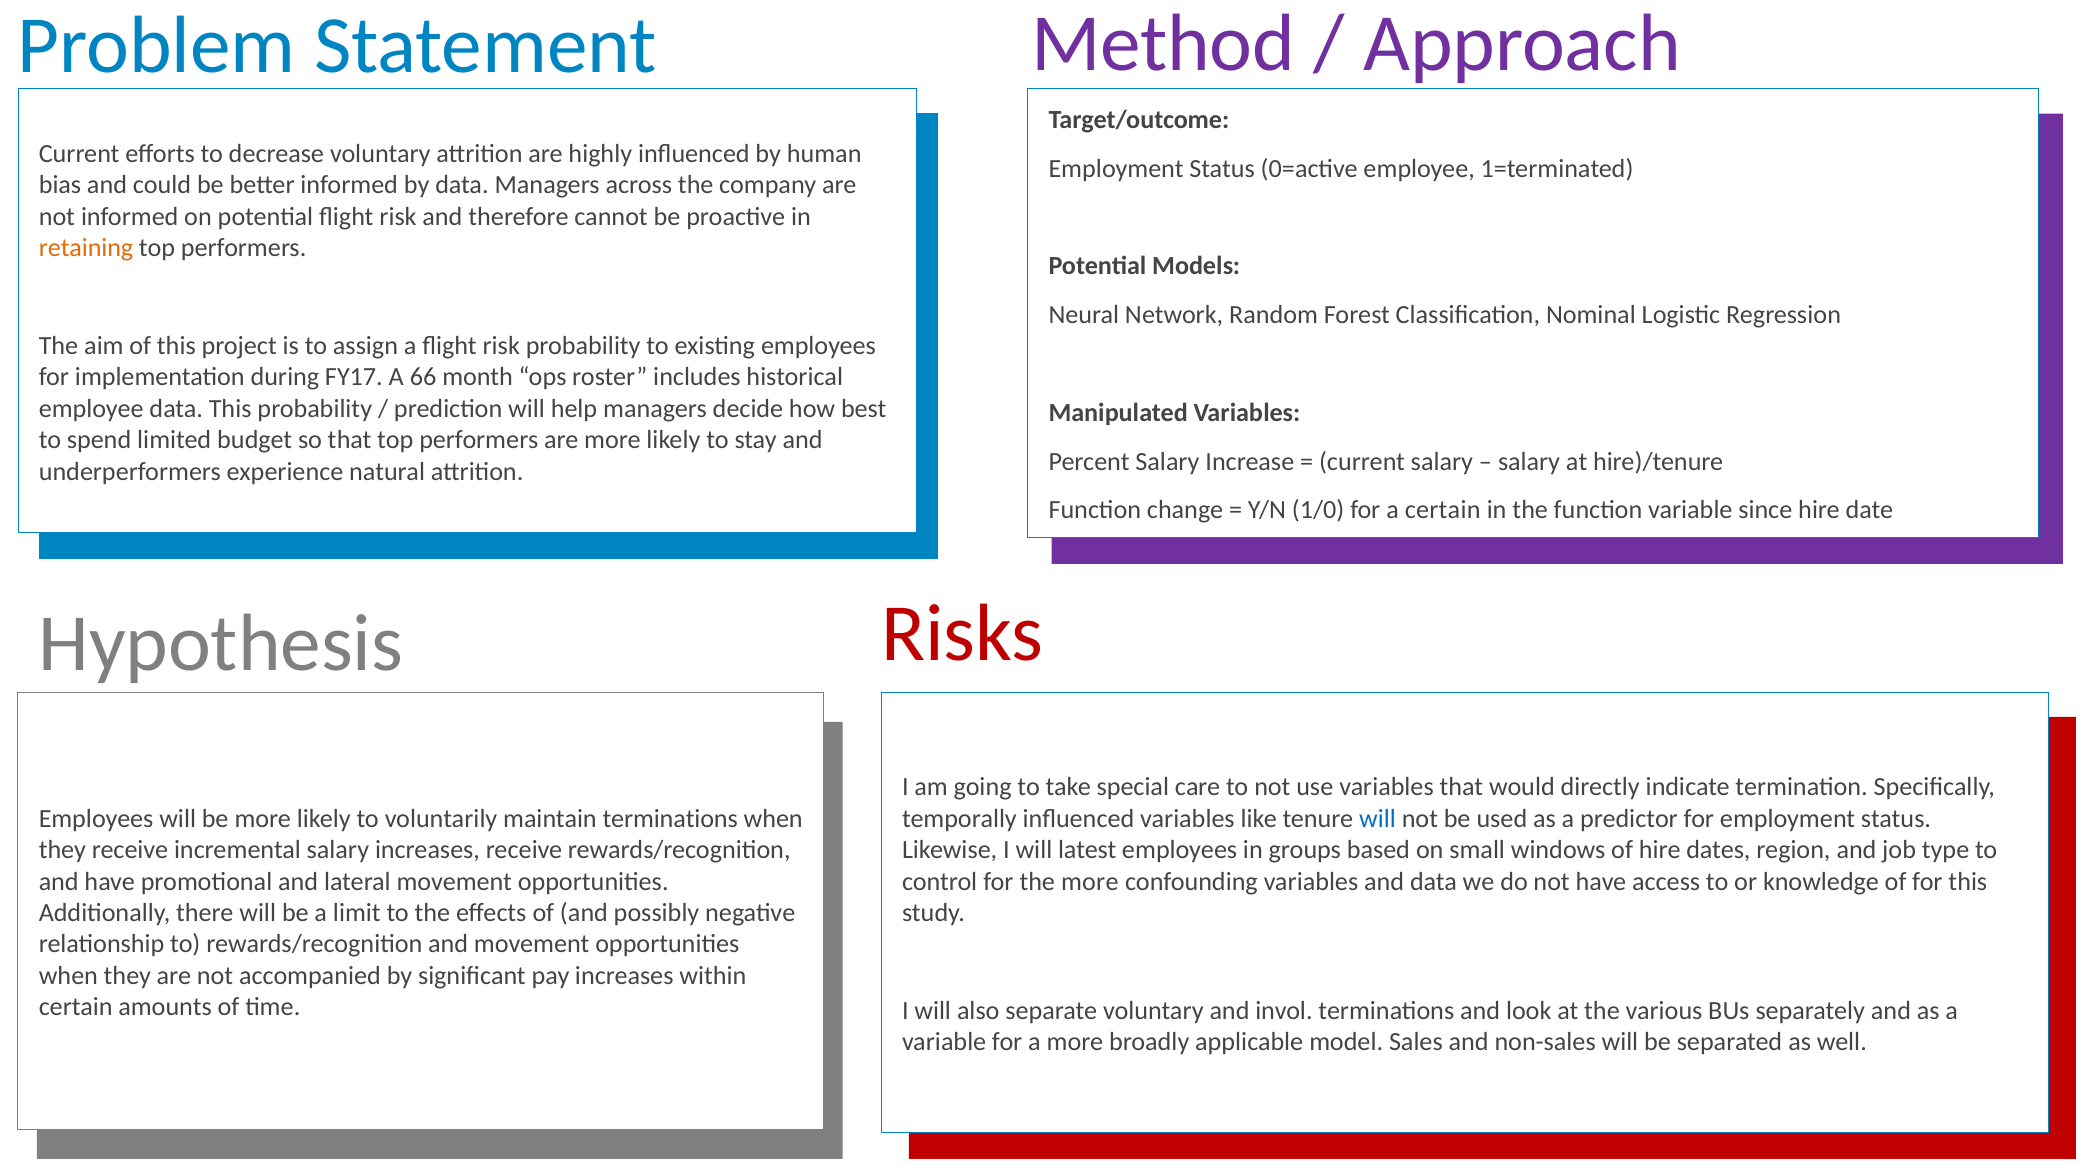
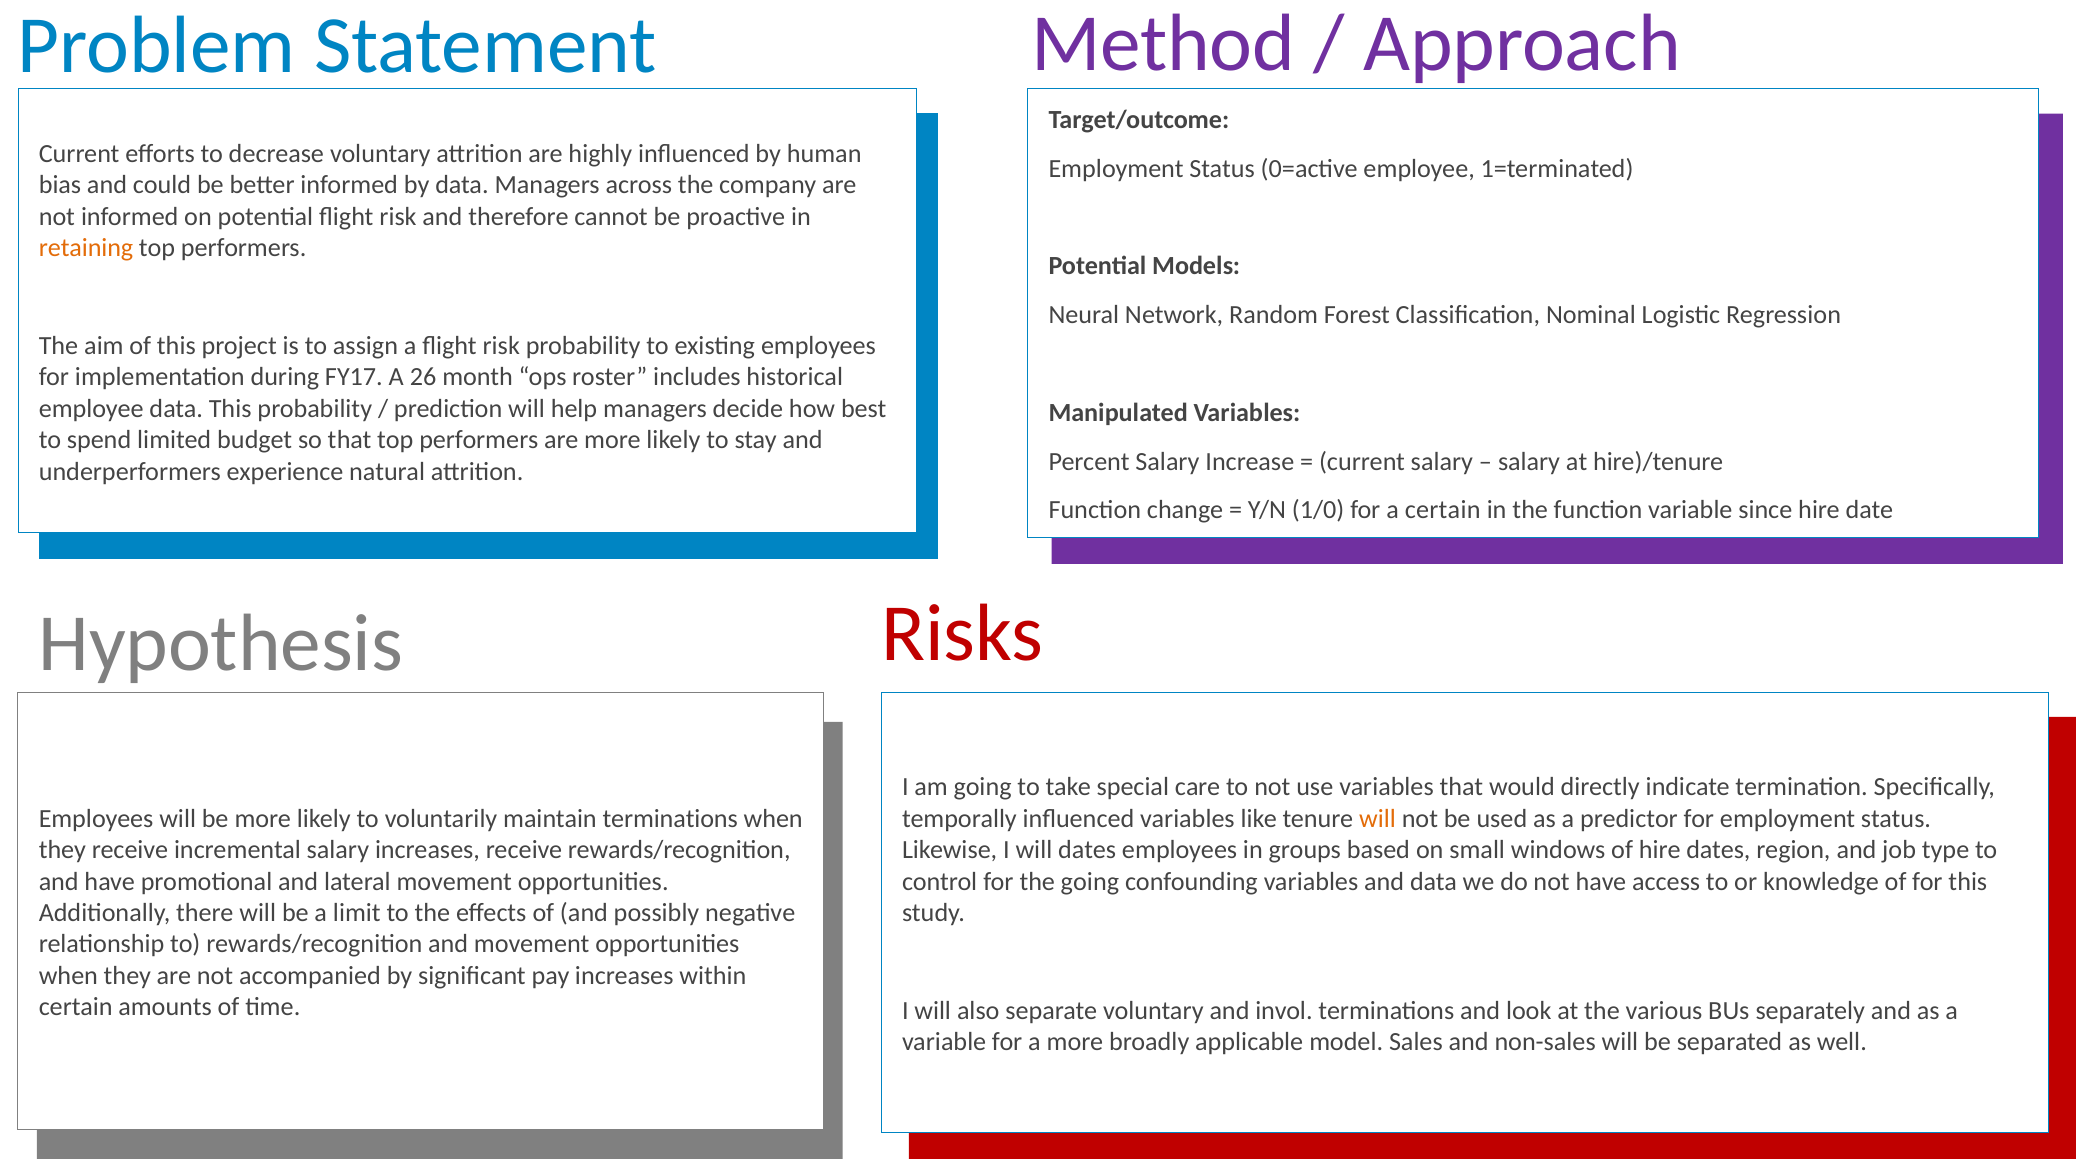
66: 66 -> 26
will at (1378, 819) colour: blue -> orange
will latest: latest -> dates
the more: more -> going
